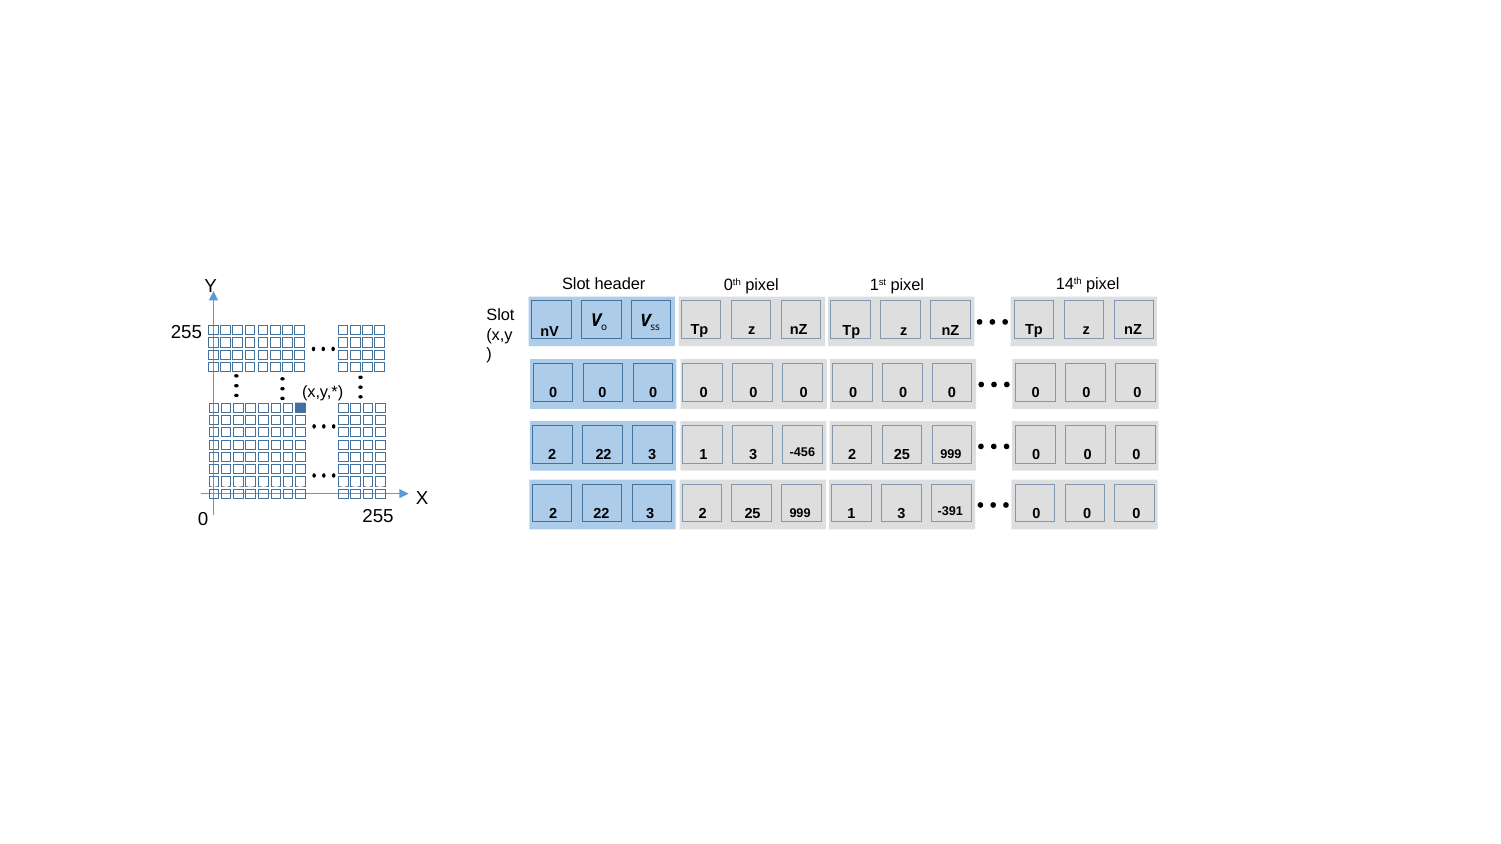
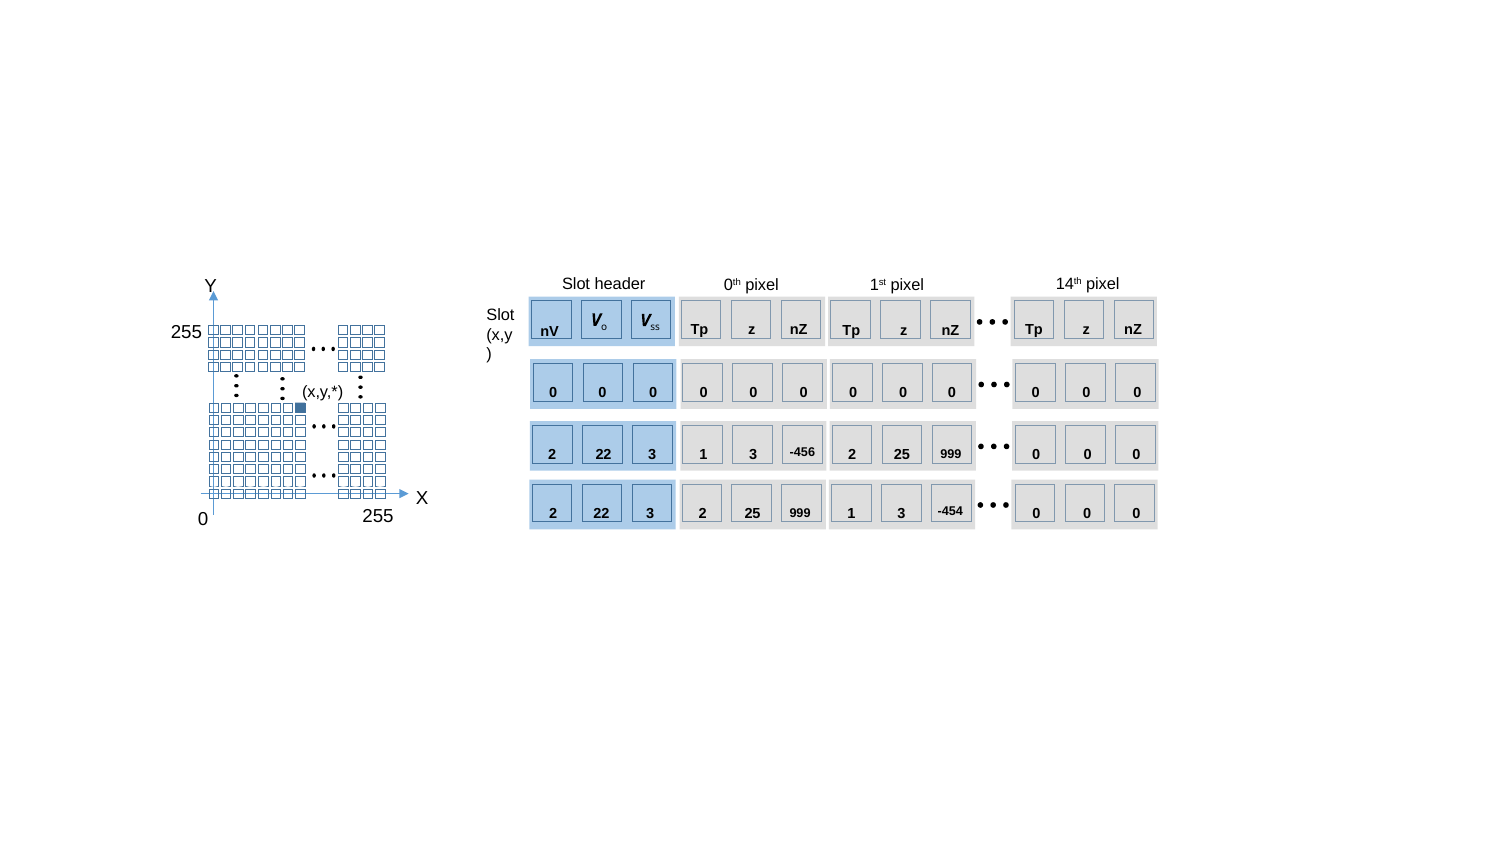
-391: -391 -> -454
